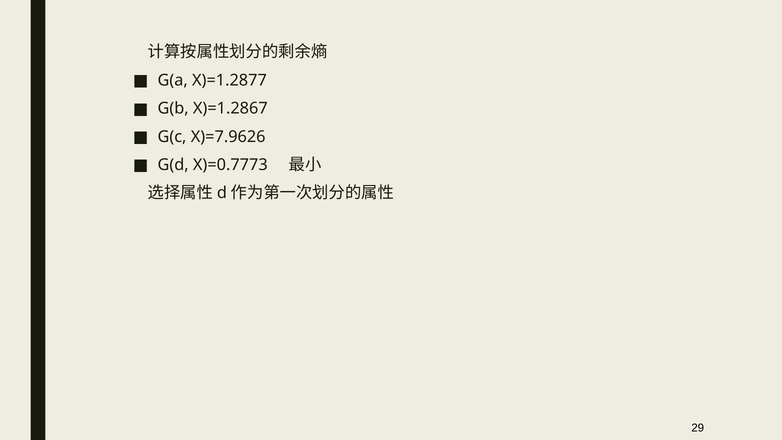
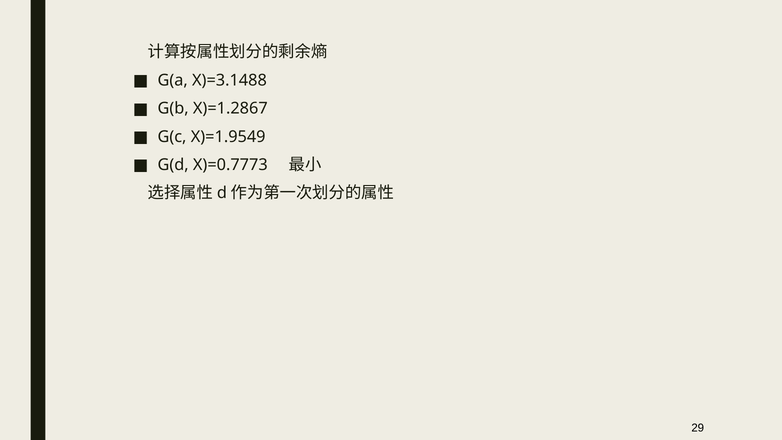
X)=1.2877: X)=1.2877 -> X)=3.1488
X)=7.9626: X)=7.9626 -> X)=1.9549
